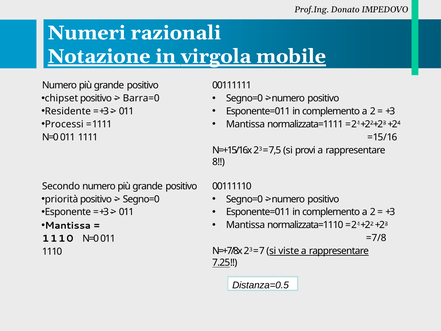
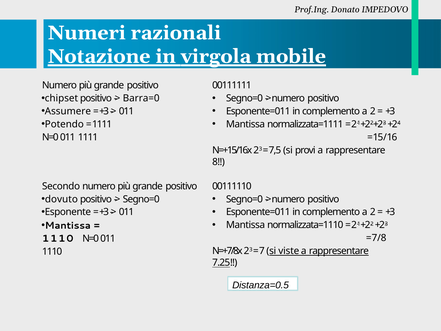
Residente: Residente -> Assumere
Processi: Processi -> Potendo
priorità: priorità -> dovuto
